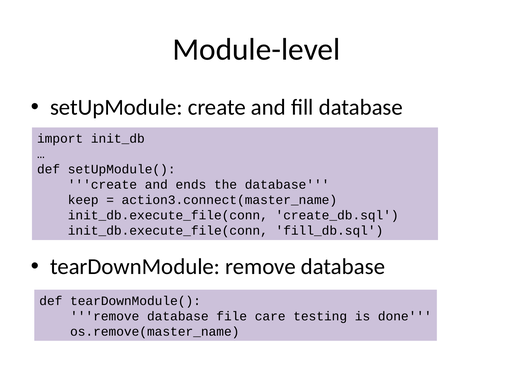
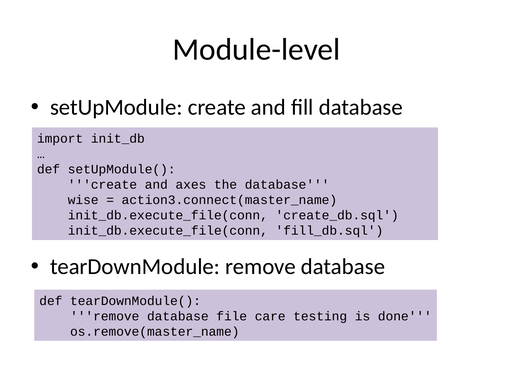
ends: ends -> axes
keep: keep -> wise
